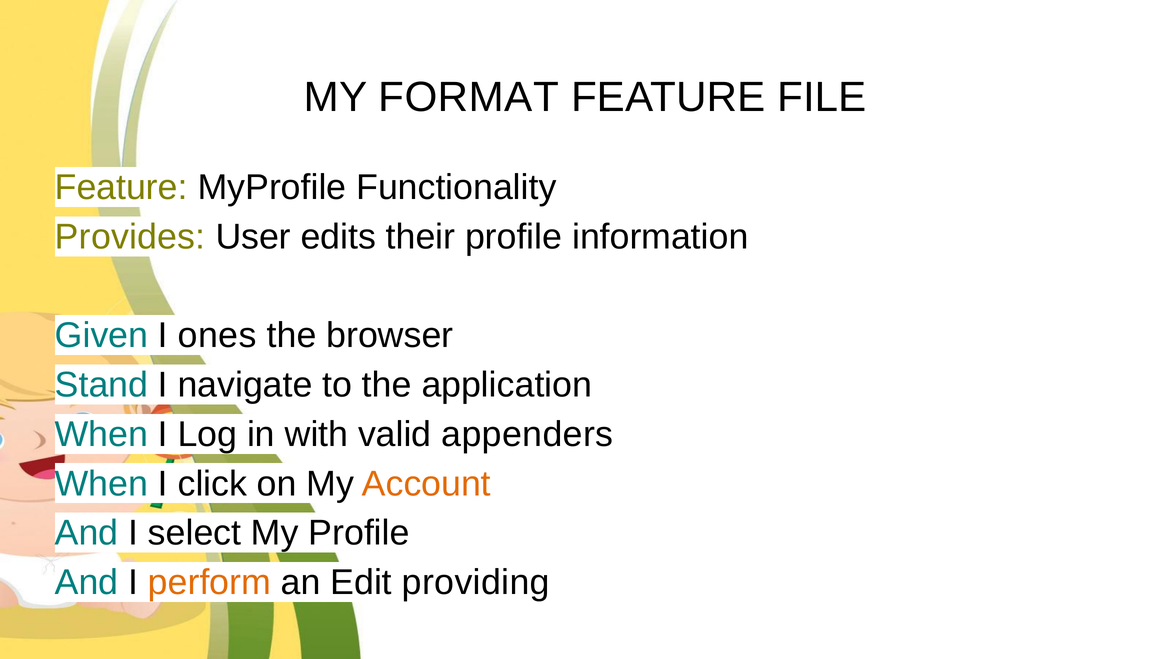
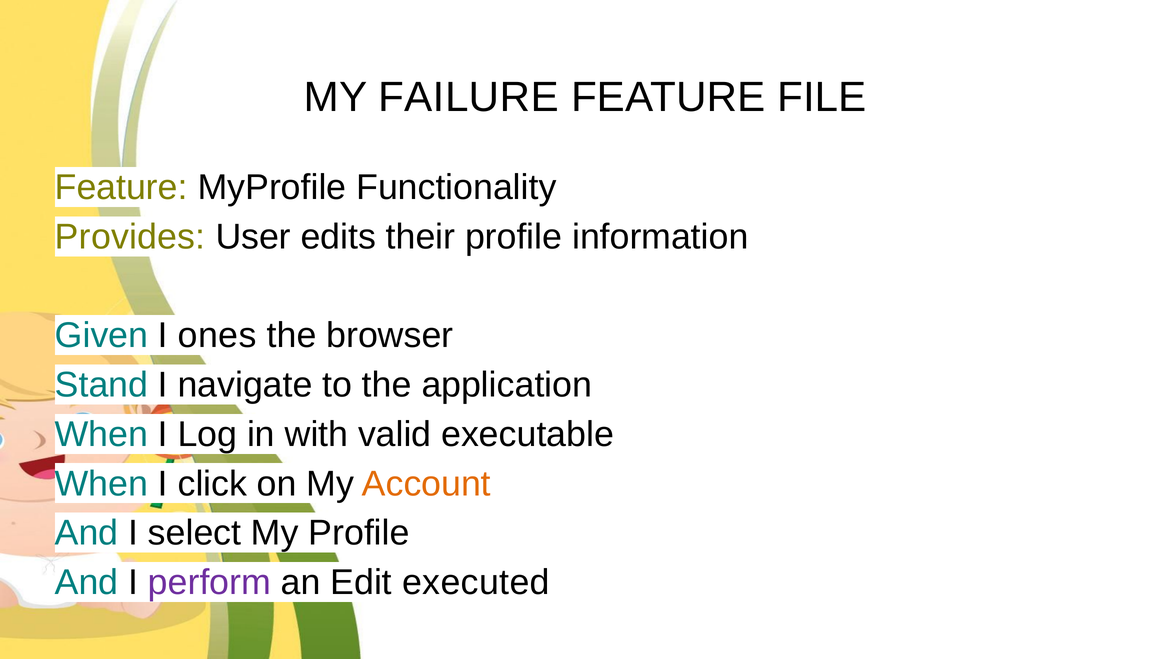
FORMAT: FORMAT -> FAILURE
appenders: appenders -> executable
perform colour: orange -> purple
providing: providing -> executed
